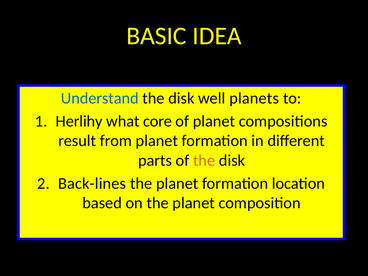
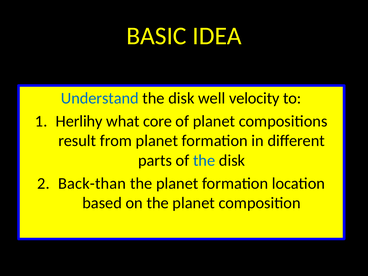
planets: planets -> velocity
the at (204, 160) colour: orange -> blue
Back-lines: Back-lines -> Back-than
